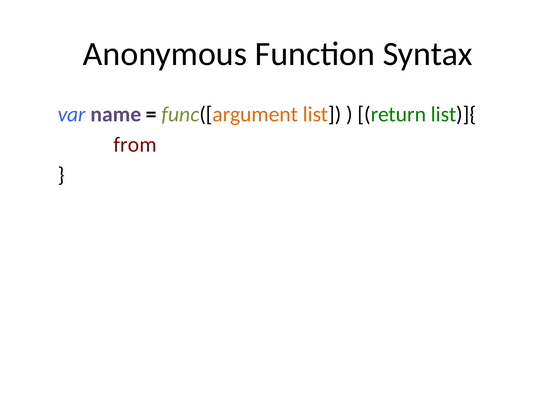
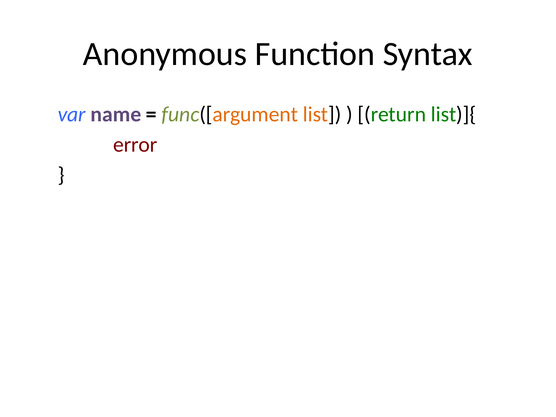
from: from -> error
